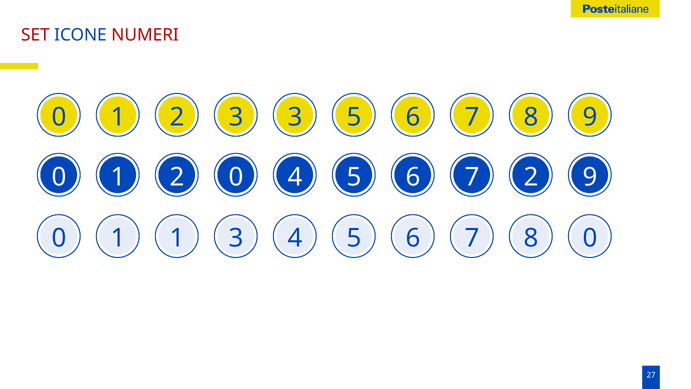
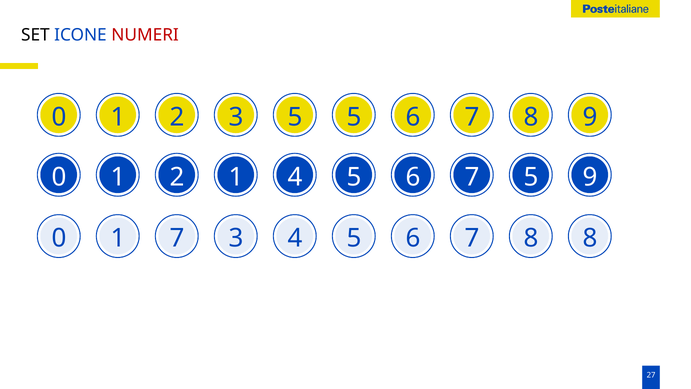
SET colour: red -> black
3 3: 3 -> 5
2 0: 0 -> 1
7 2: 2 -> 5
1 1: 1 -> 7
8 0: 0 -> 8
